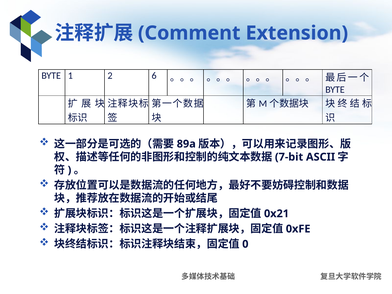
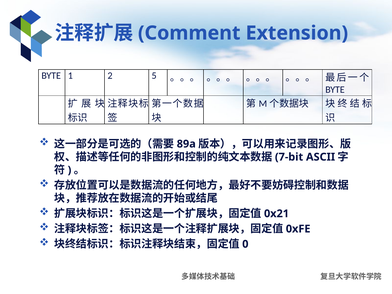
6: 6 -> 5
